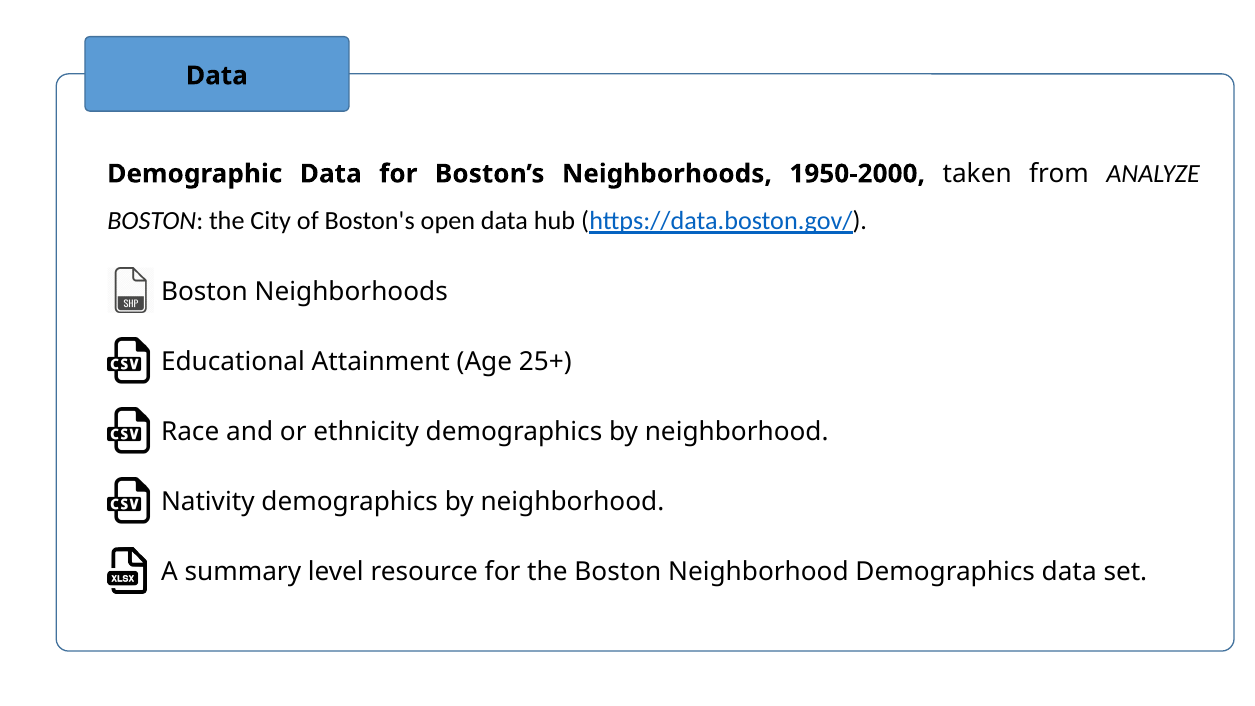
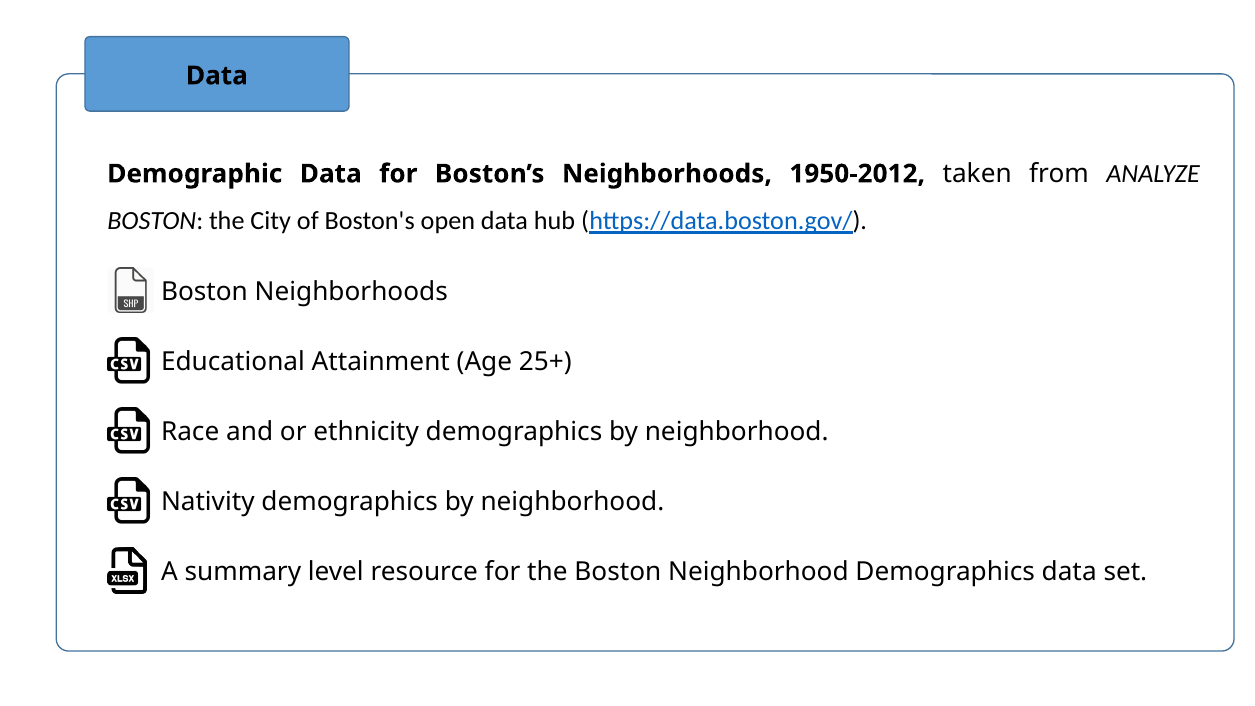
1950-2000: 1950-2000 -> 1950-2012
